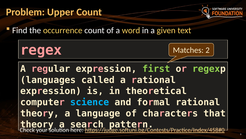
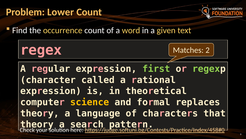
Upper: Upper -> Lower
languages: languages -> character
science colour: light blue -> yellow
formal rational: rational -> replaces
